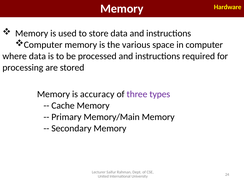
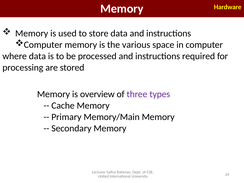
accuracy: accuracy -> overview
